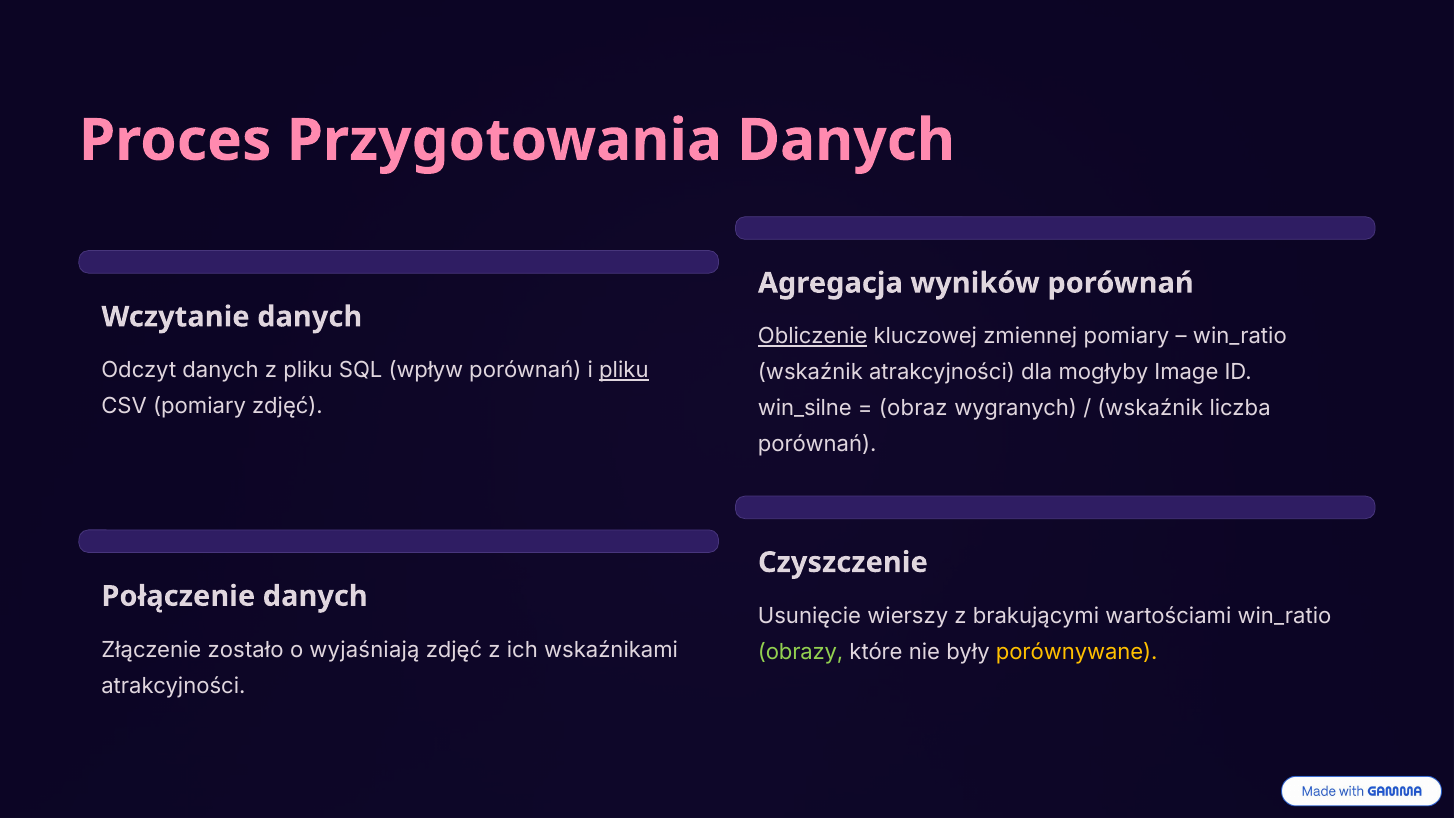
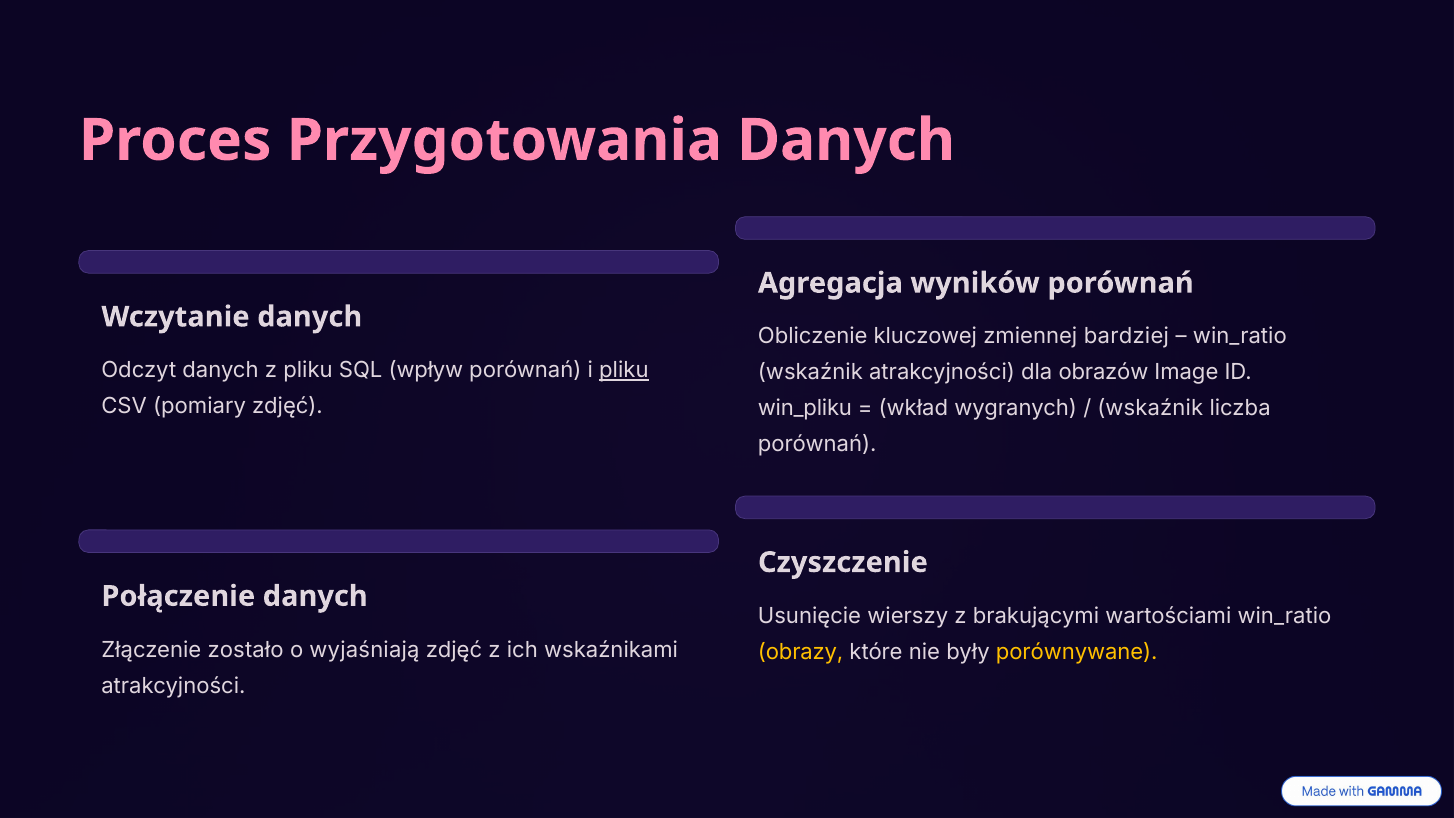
Obliczenie underline: present -> none
zmiennej pomiary: pomiary -> bardziej
mogłyby: mogłyby -> obrazów
win_silne: win_silne -> win_pliku
obraz: obraz -> wkład
obrazy colour: light green -> yellow
